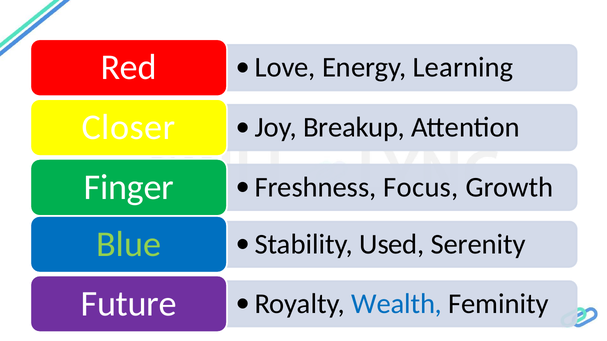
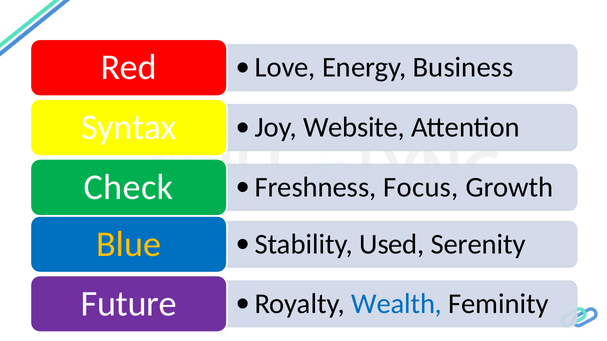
Learning: Learning -> Business
Closer: Closer -> Syntax
Breakup: Breakup -> Website
Finger: Finger -> Check
Blue colour: light green -> yellow
